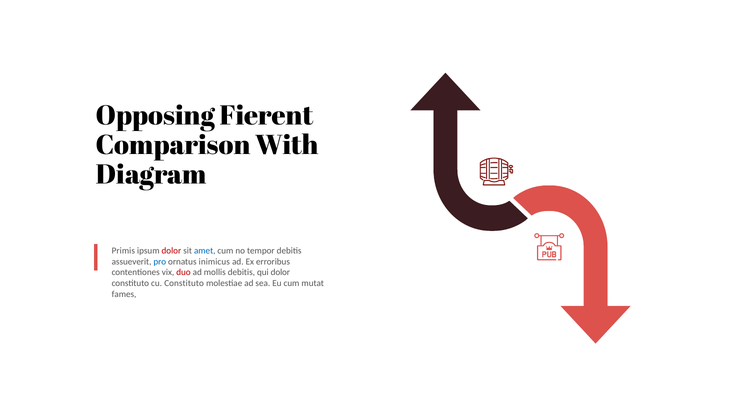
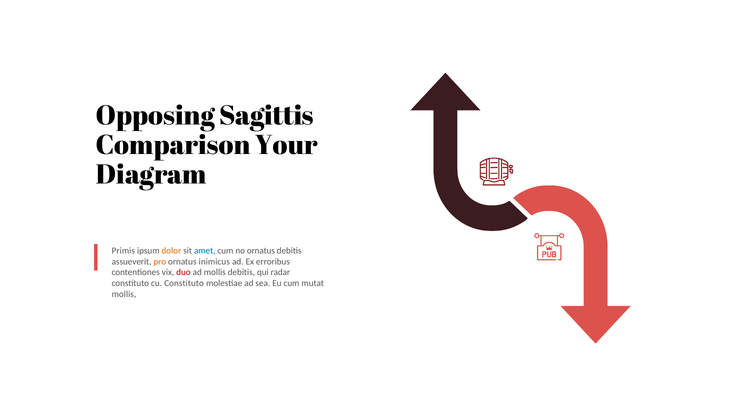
Fierent: Fierent -> Sagittis
With: With -> Your
dolor at (171, 251) colour: red -> orange
no tempor: tempor -> ornatus
pro colour: blue -> orange
qui dolor: dolor -> radar
fames at (124, 294): fames -> mollis
